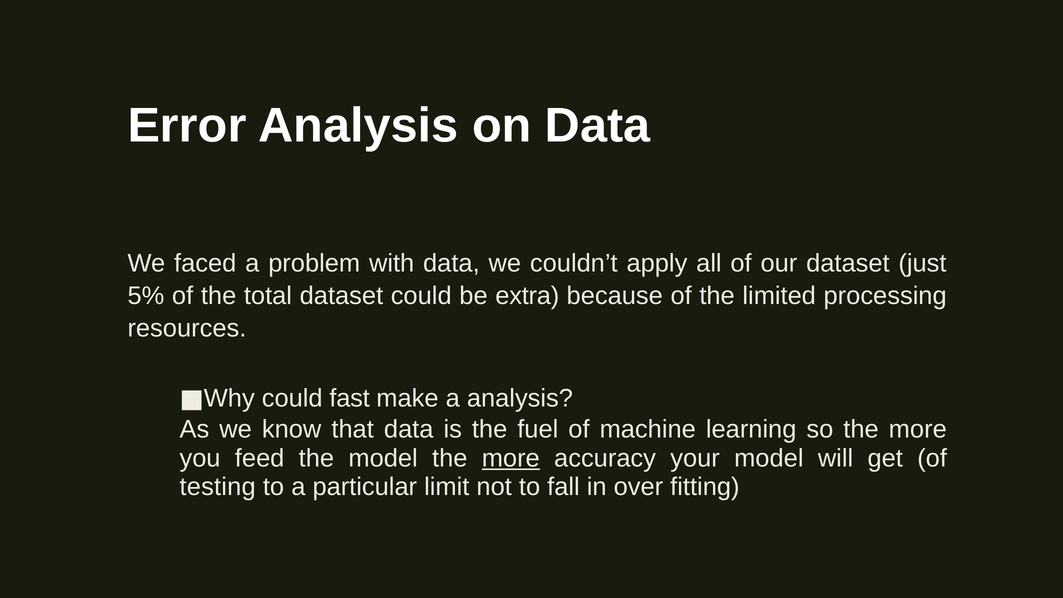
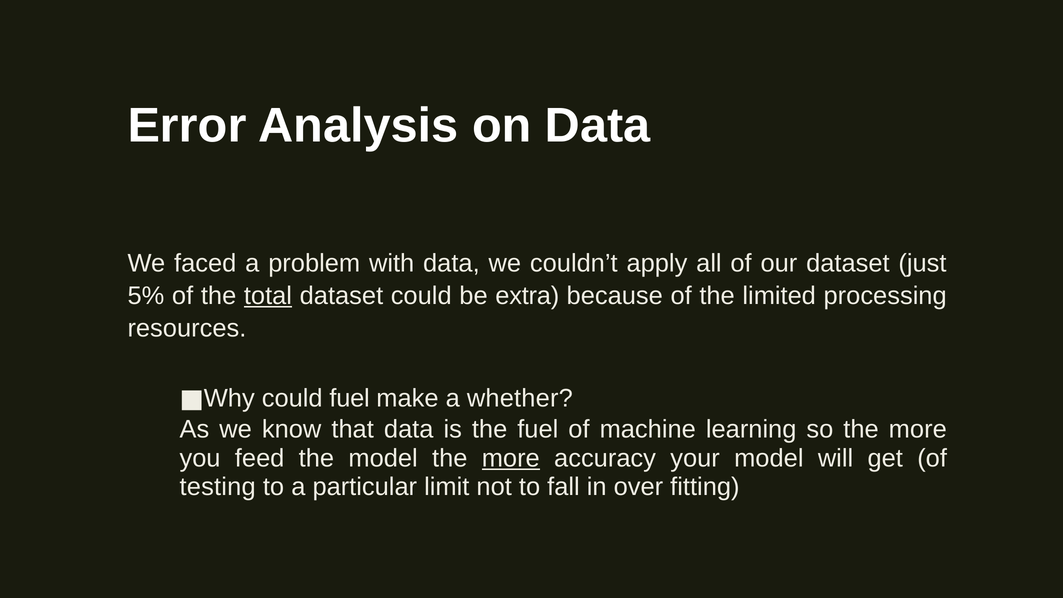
total underline: none -> present
could fast: fast -> fuel
a analysis: analysis -> whether
